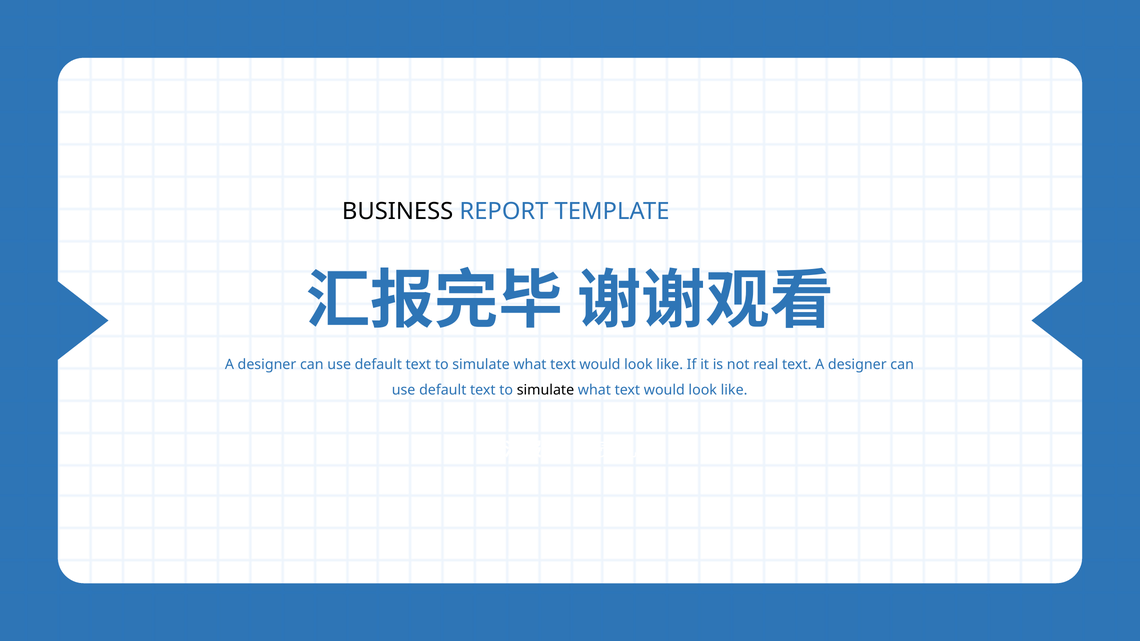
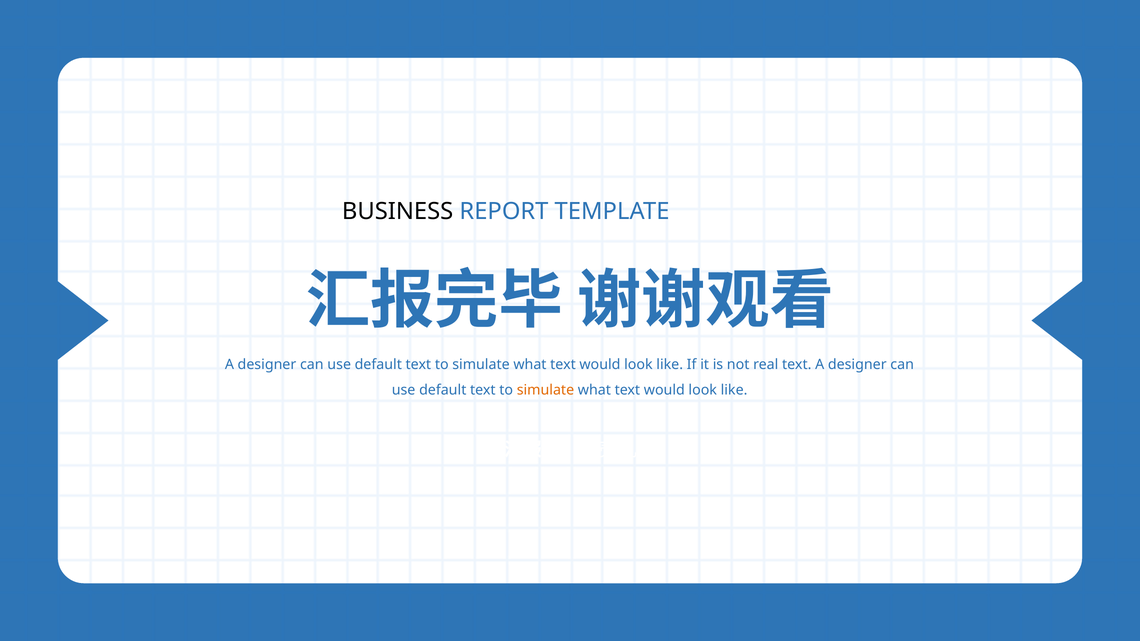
simulate at (545, 390) colour: black -> orange
